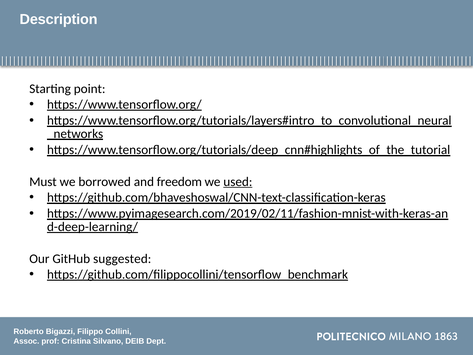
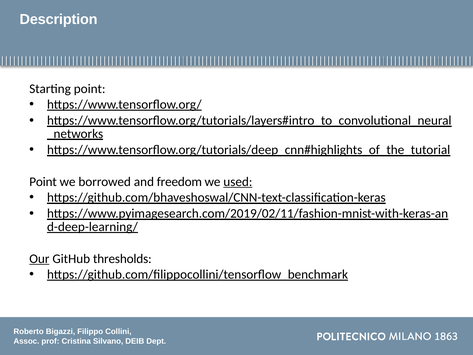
Must at (43, 182): Must -> Point
Our underline: none -> present
suggested: suggested -> thresholds
